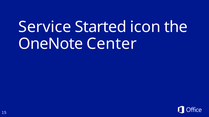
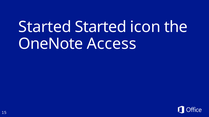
Service at (45, 27): Service -> Started
Center: Center -> Access
